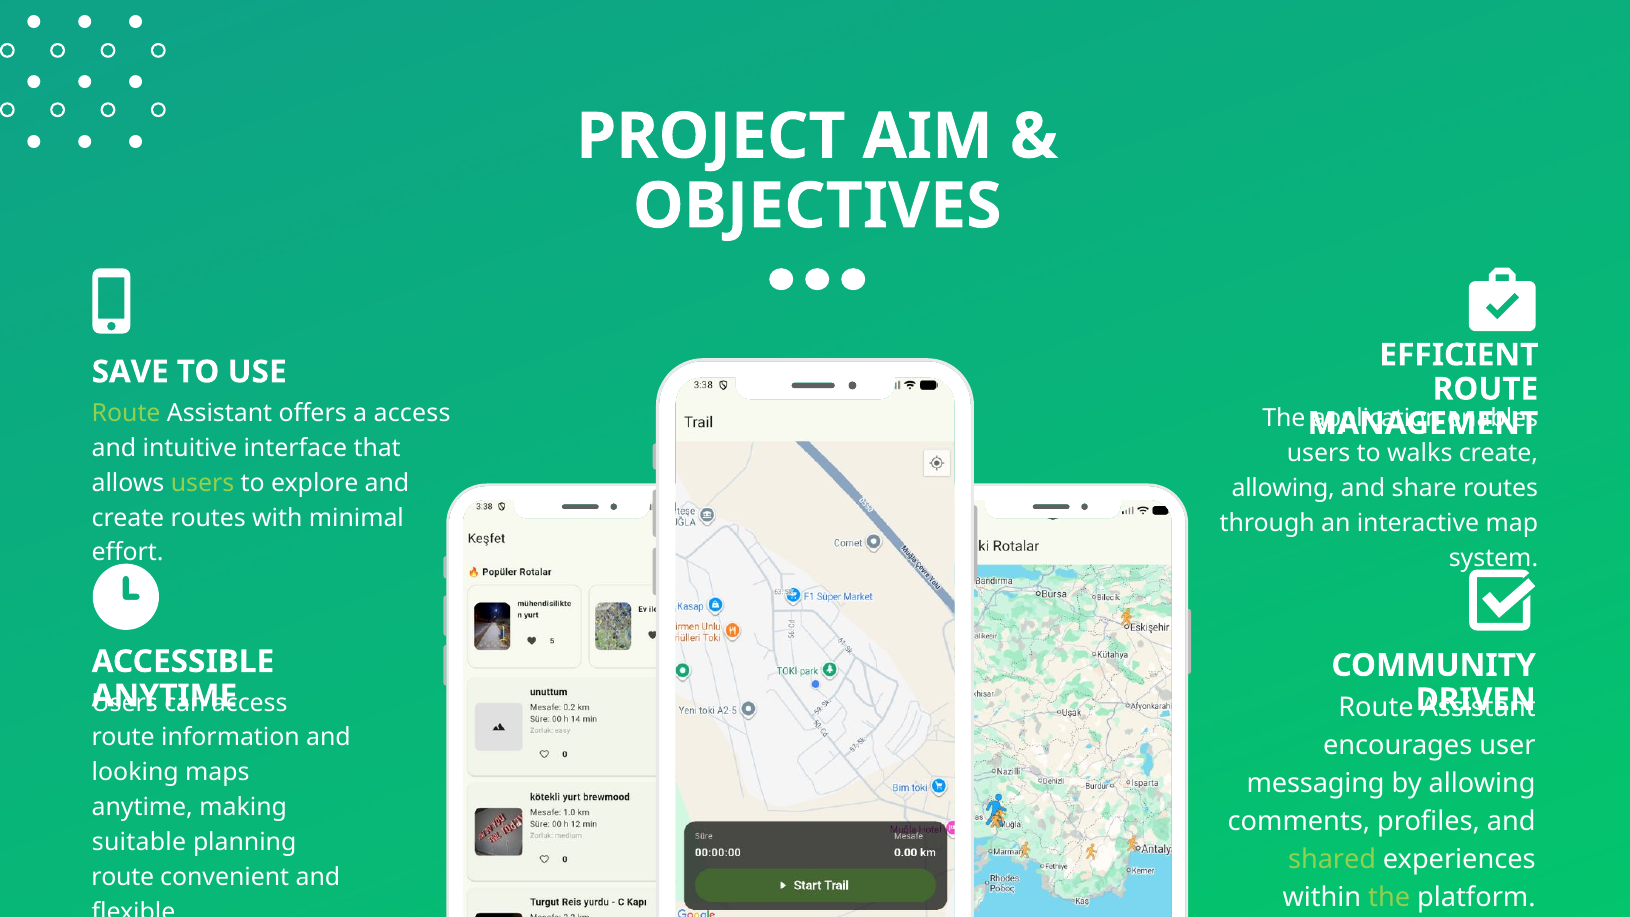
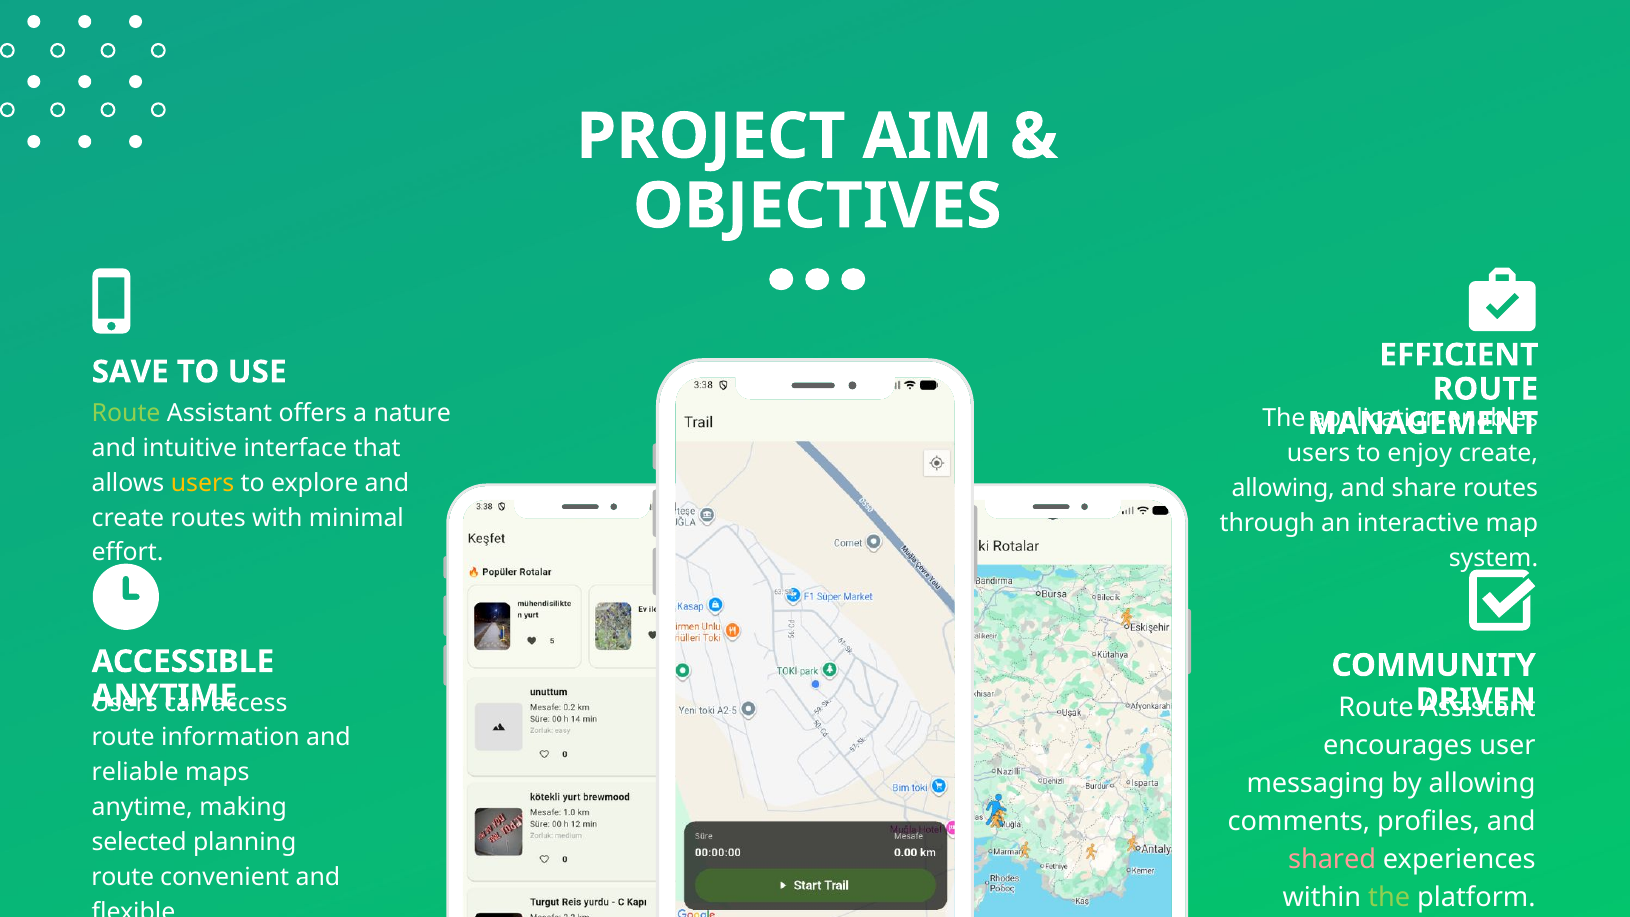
a access: access -> nature
walks: walks -> enjoy
users at (203, 483) colour: light green -> yellow
looking: looking -> reliable
suitable: suitable -> selected
shared colour: light green -> pink
